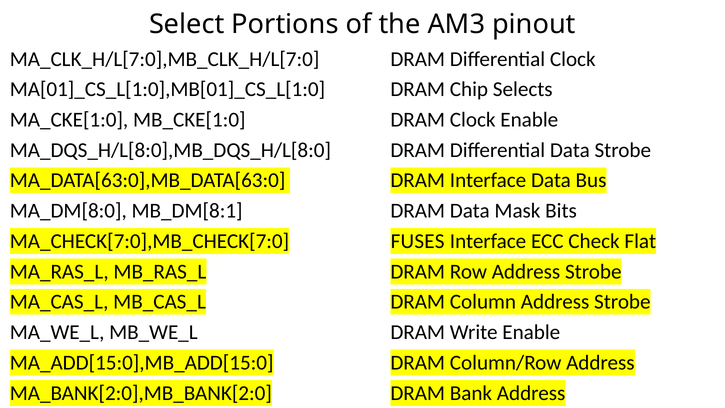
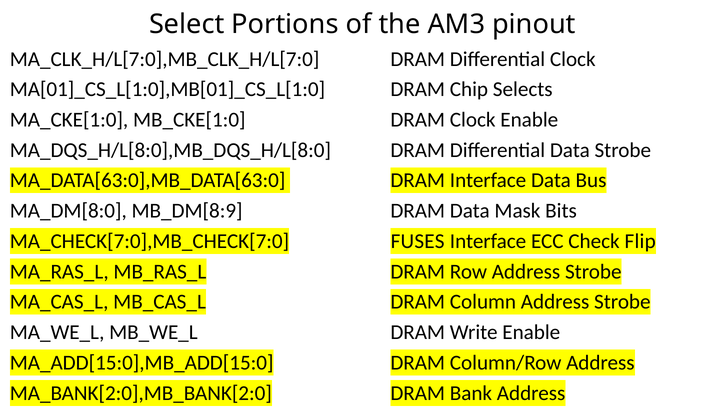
MB_DM[8:1: MB_DM[8:1 -> MB_DM[8:9
Flat: Flat -> Flip
